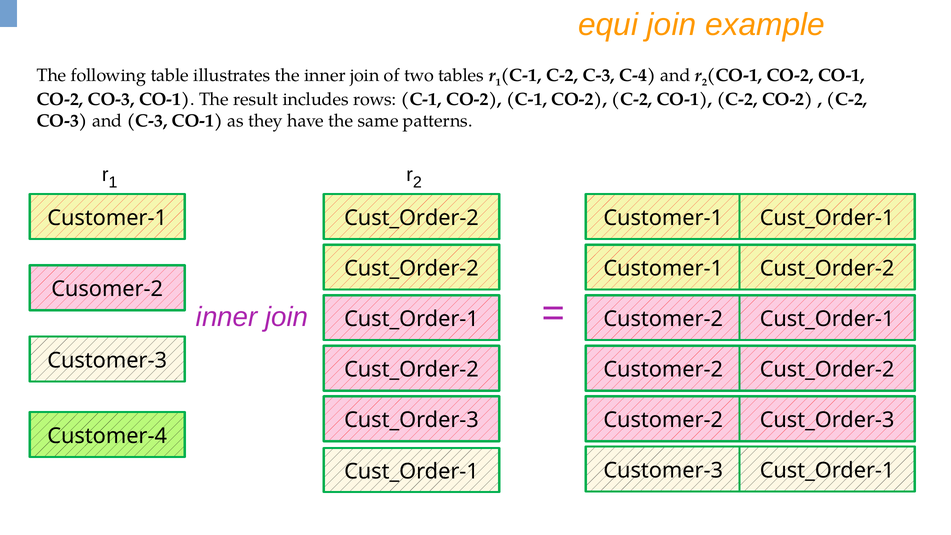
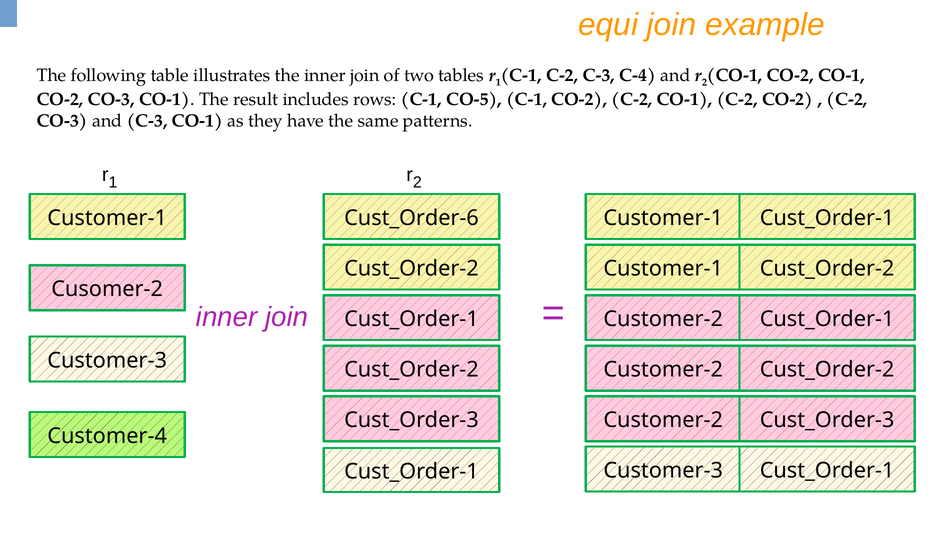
rows C-1 CO-2: CO-2 -> CO-5
Cust_Order-2 at (411, 218): Cust_Order-2 -> Cust_Order-6
